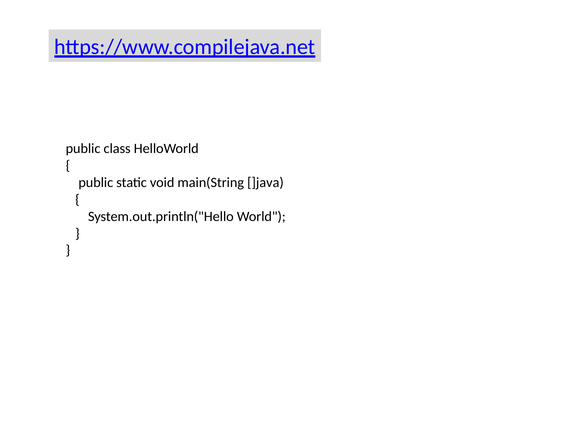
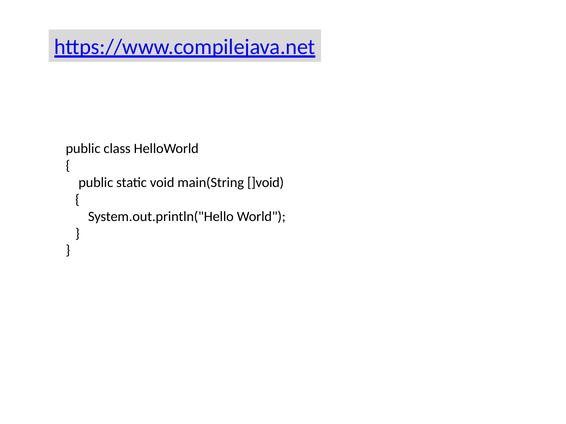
]java: ]java -> ]void
